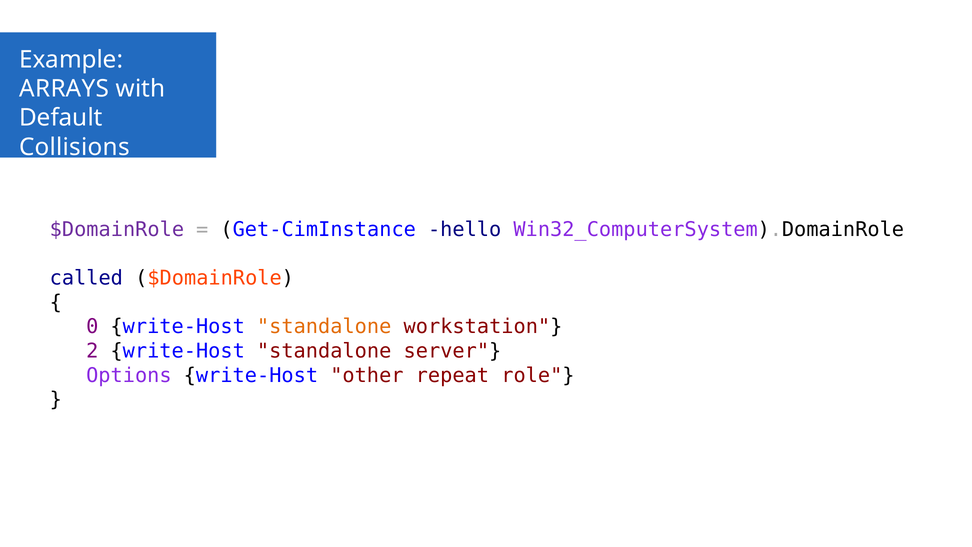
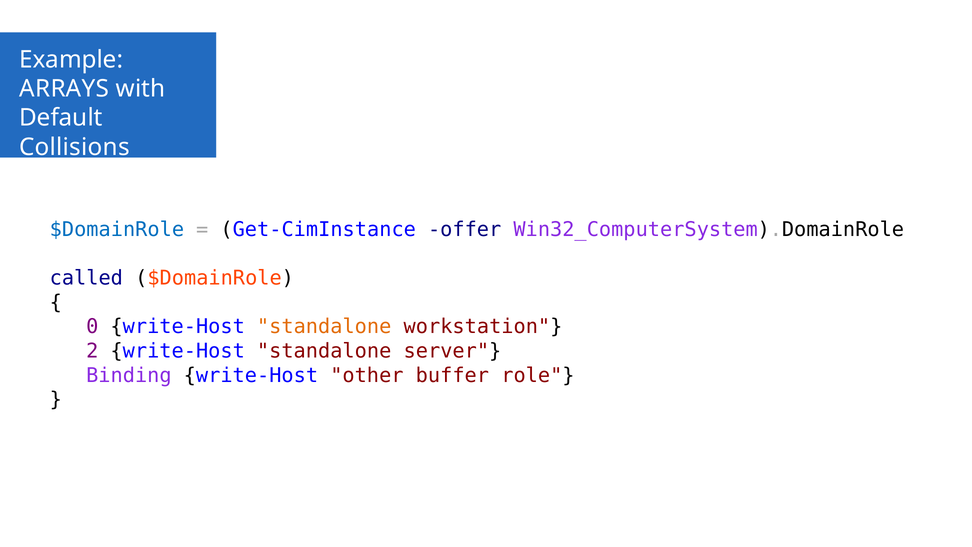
$DomainRole at (117, 229) colour: purple -> blue
hello: hello -> offer
Options: Options -> Binding
repeat: repeat -> buffer
